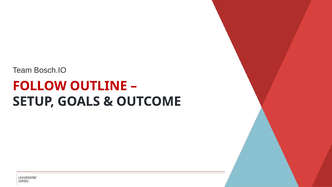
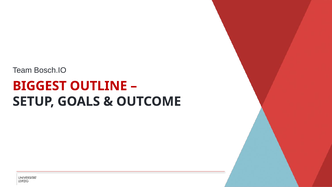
FOLLOW: FOLLOW -> BIGGEST
